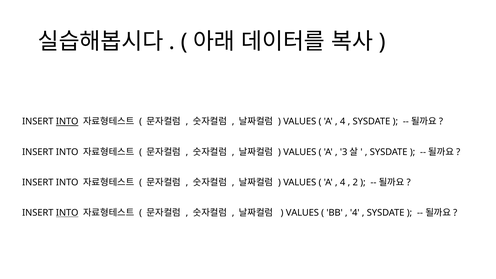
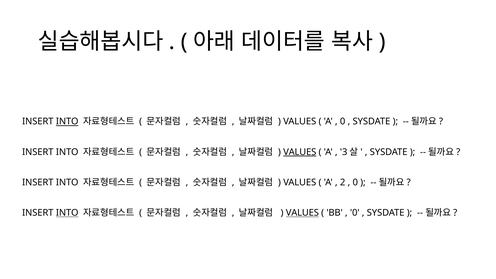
4 at (343, 122): 4 -> 0
VALUES at (300, 152) underline: none -> present
4 at (343, 182): 4 -> 2
2 at (355, 182): 2 -> 0
VALUES at (302, 213) underline: none -> present
4 at (355, 213): 4 -> 0
